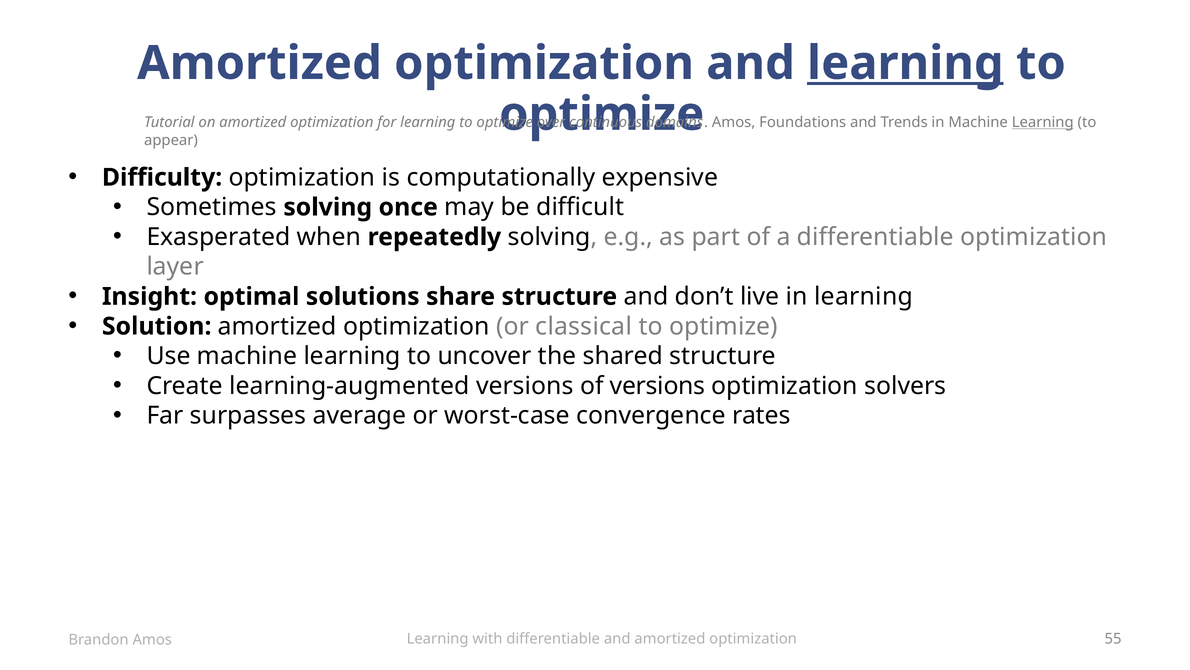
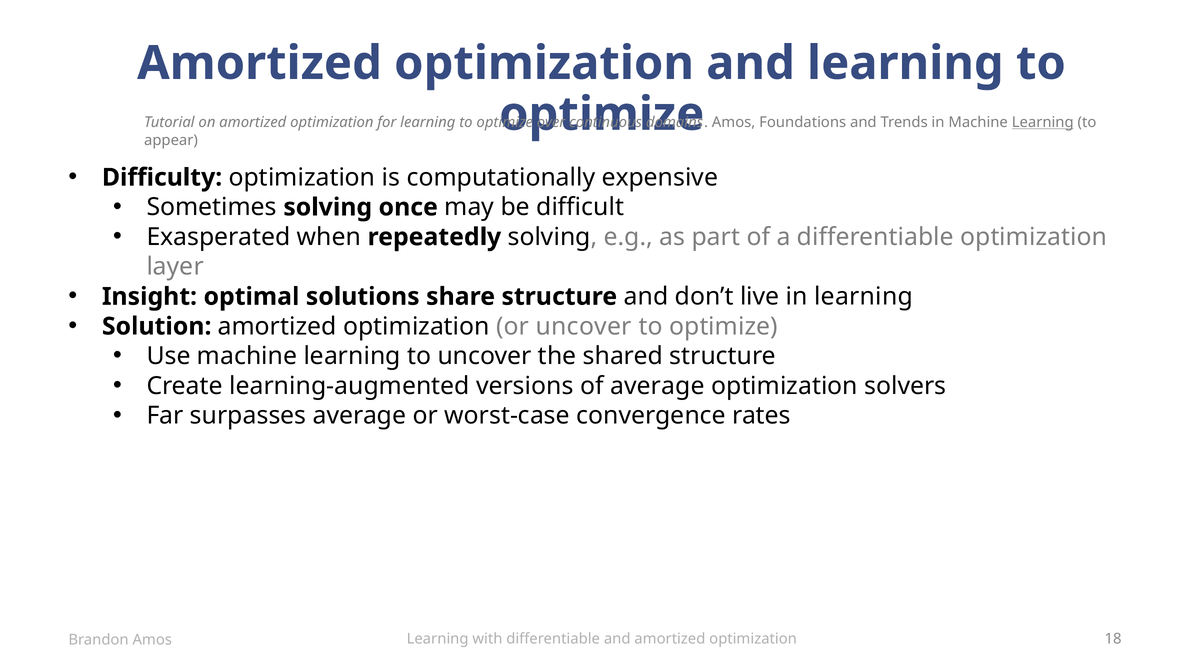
learning at (905, 63) underline: present -> none
or classical: classical -> uncover
of versions: versions -> average
55: 55 -> 18
